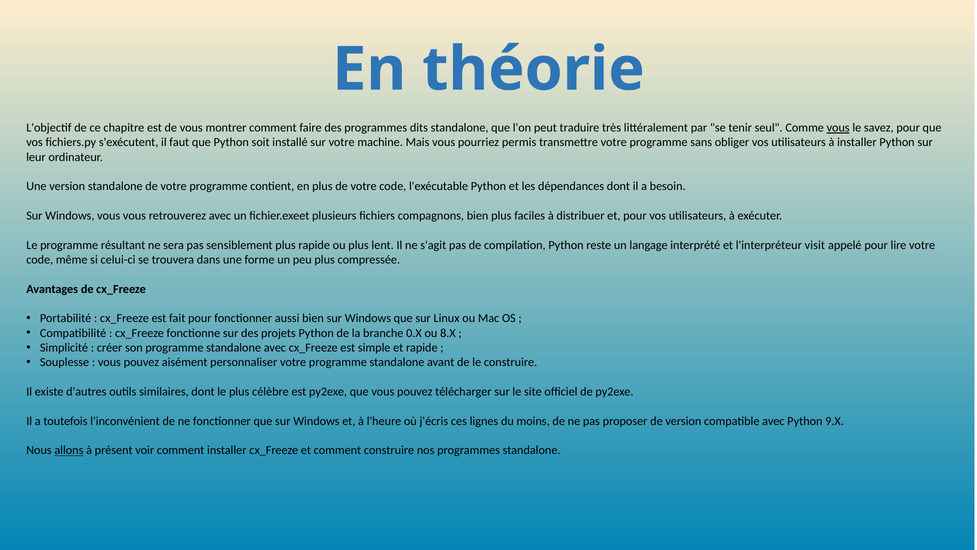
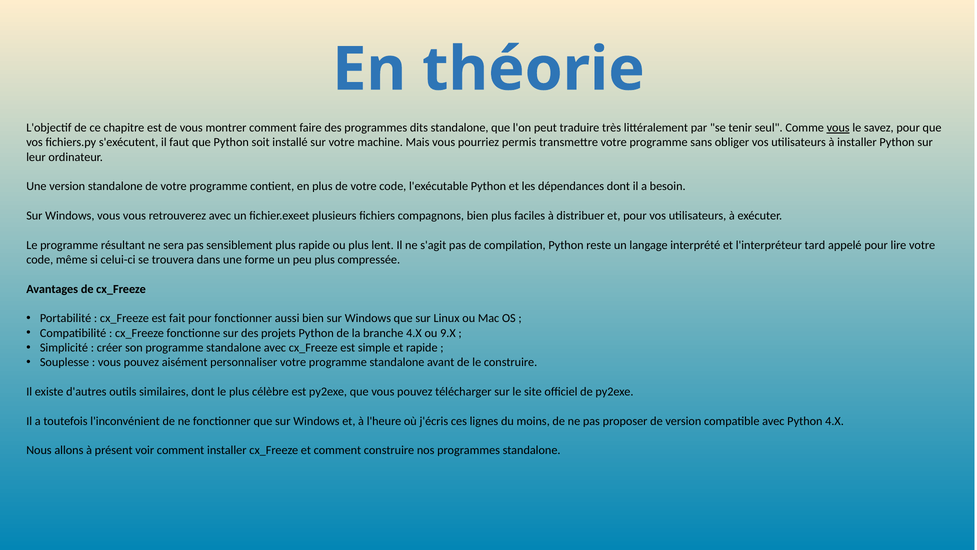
visit: visit -> tard
branche 0.X: 0.X -> 4.X
8.X: 8.X -> 9.X
Python 9.X: 9.X -> 4.X
allons underline: present -> none
